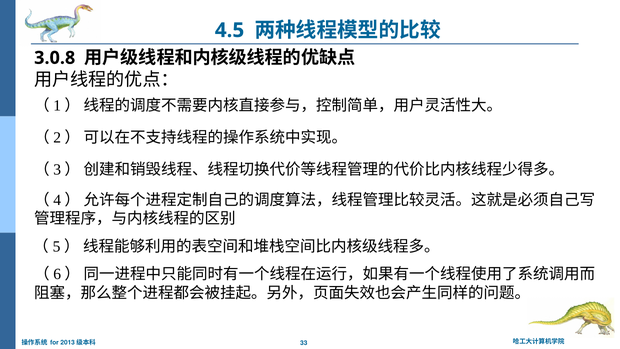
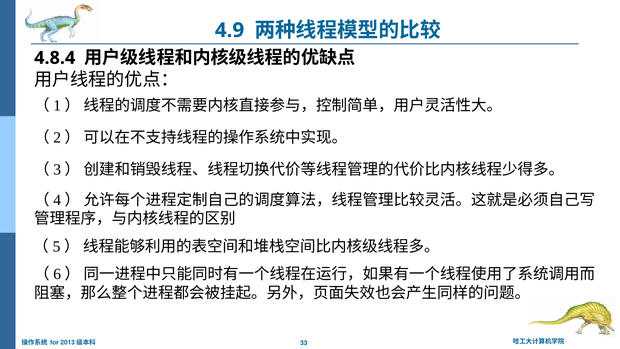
4.5: 4.5 -> 4.9
3.0.8: 3.0.8 -> 4.8.4
